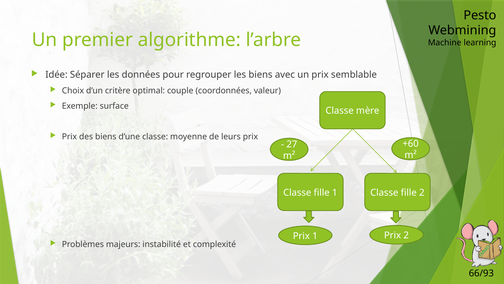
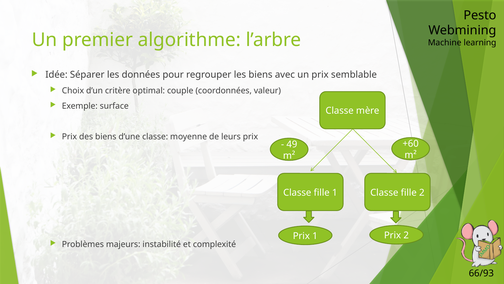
27: 27 -> 49
